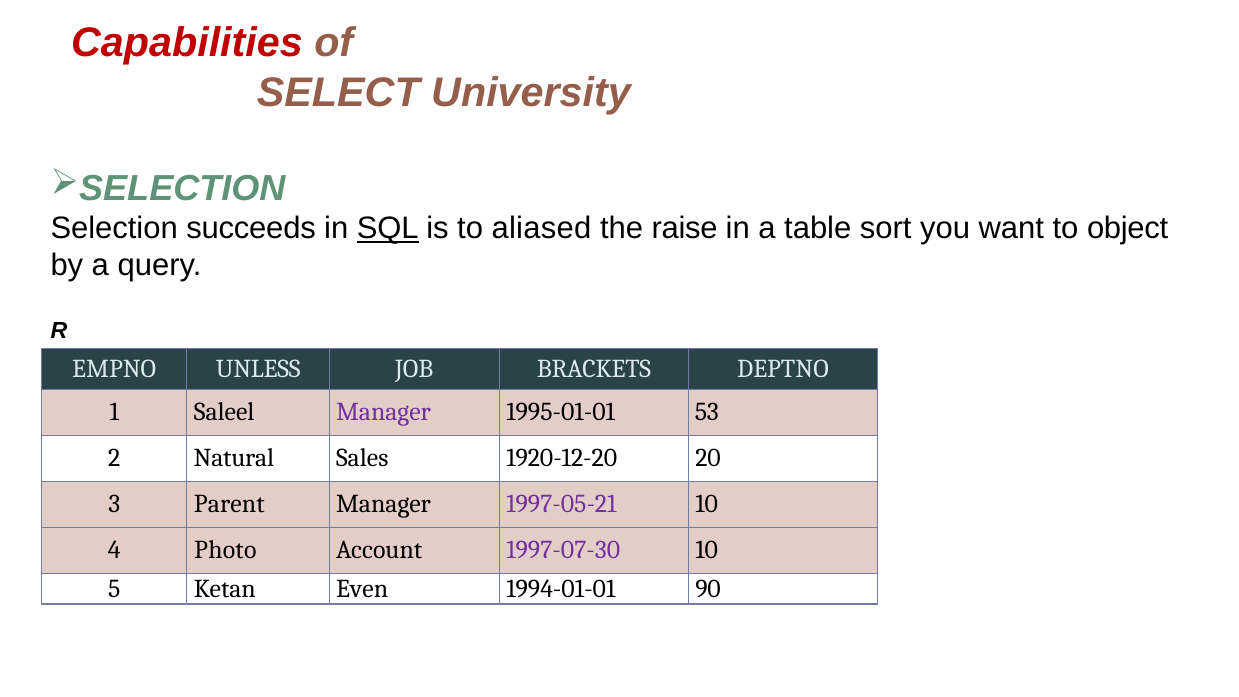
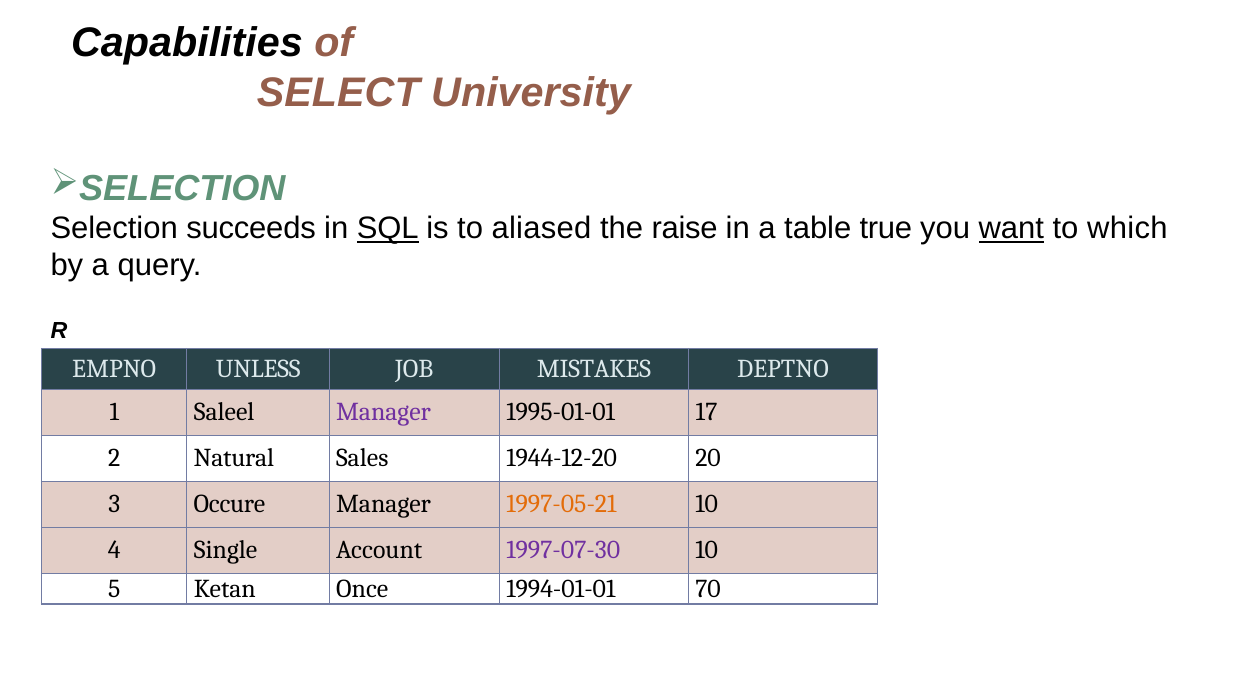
Capabilities colour: red -> black
sort: sort -> true
want underline: none -> present
object: object -> which
BRACKETS: BRACKETS -> MISTAKES
53: 53 -> 17
1920-12-20: 1920-12-20 -> 1944-12-20
Parent: Parent -> Occure
1997-05-21 colour: purple -> orange
Photo: Photo -> Single
Even: Even -> Once
90: 90 -> 70
